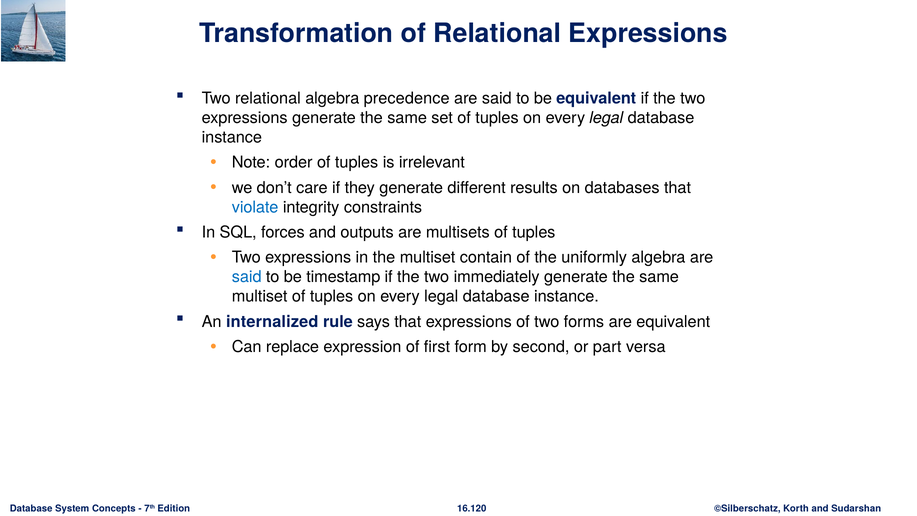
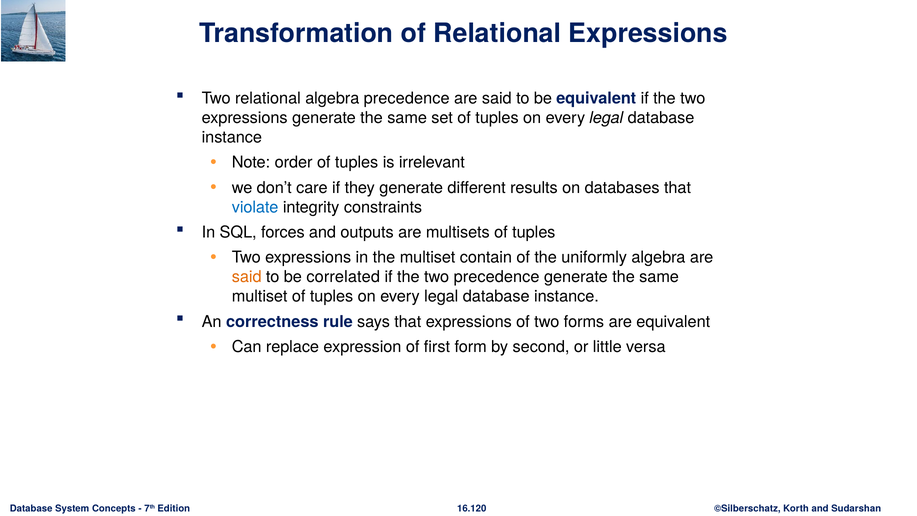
said at (247, 277) colour: blue -> orange
timestamp: timestamp -> correlated
two immediately: immediately -> precedence
internalized: internalized -> correctness
part: part -> little
